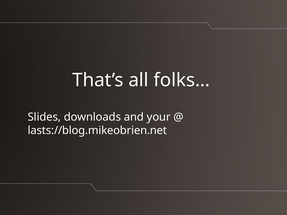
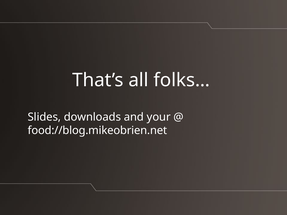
lasts://blog.mikeobrien.net: lasts://blog.mikeobrien.net -> food://blog.mikeobrien.net
